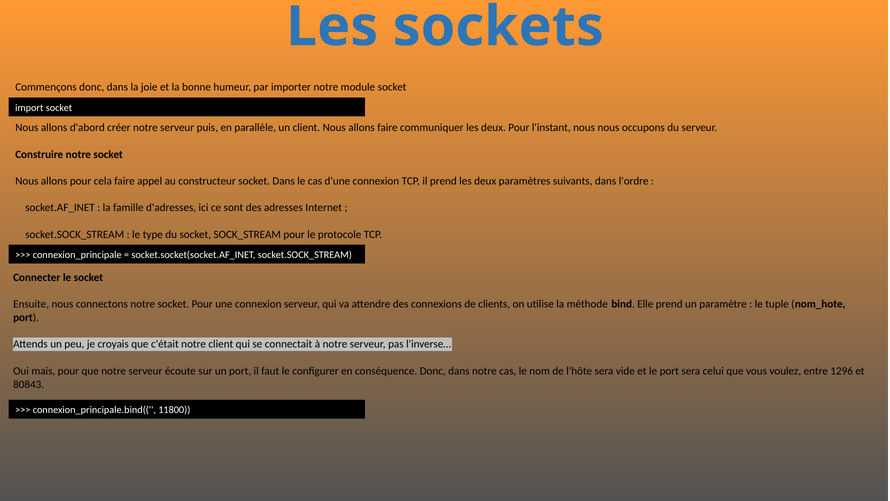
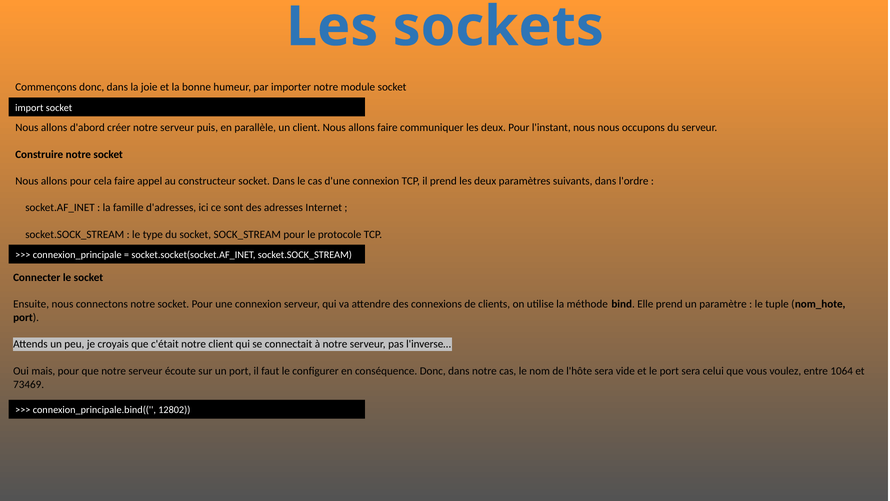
1296: 1296 -> 1064
80843: 80843 -> 73469
11800: 11800 -> 12802
